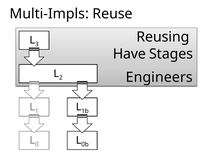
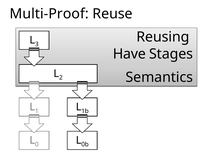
Multi-Impls: Multi-Impls -> Multi-Proof
Engineers: Engineers -> Semantics
